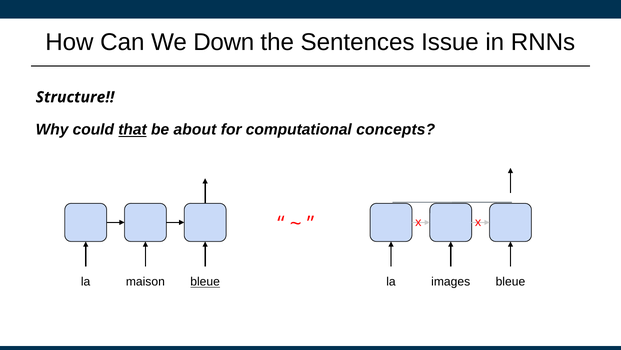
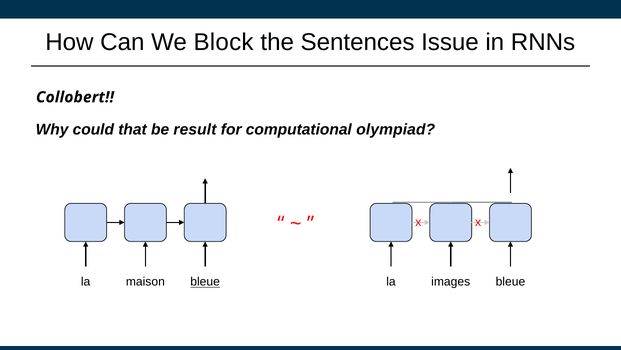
Down: Down -> Block
Structure: Structure -> Collobert
that underline: present -> none
about: about -> result
concepts: concepts -> olympiad
